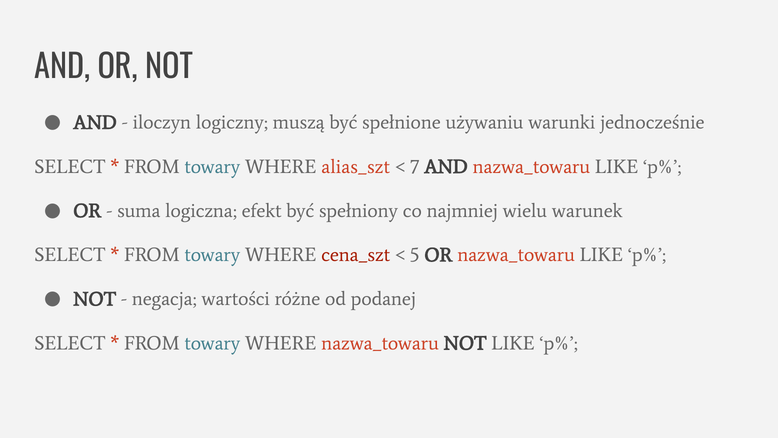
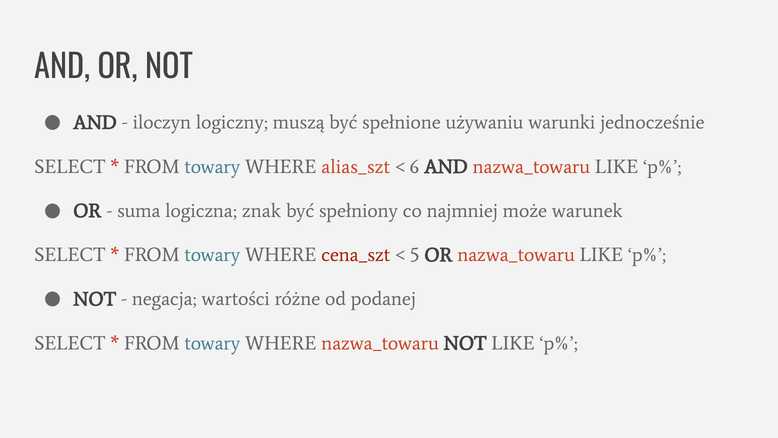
7: 7 -> 6
efekt: efekt -> znak
wielu: wielu -> może
